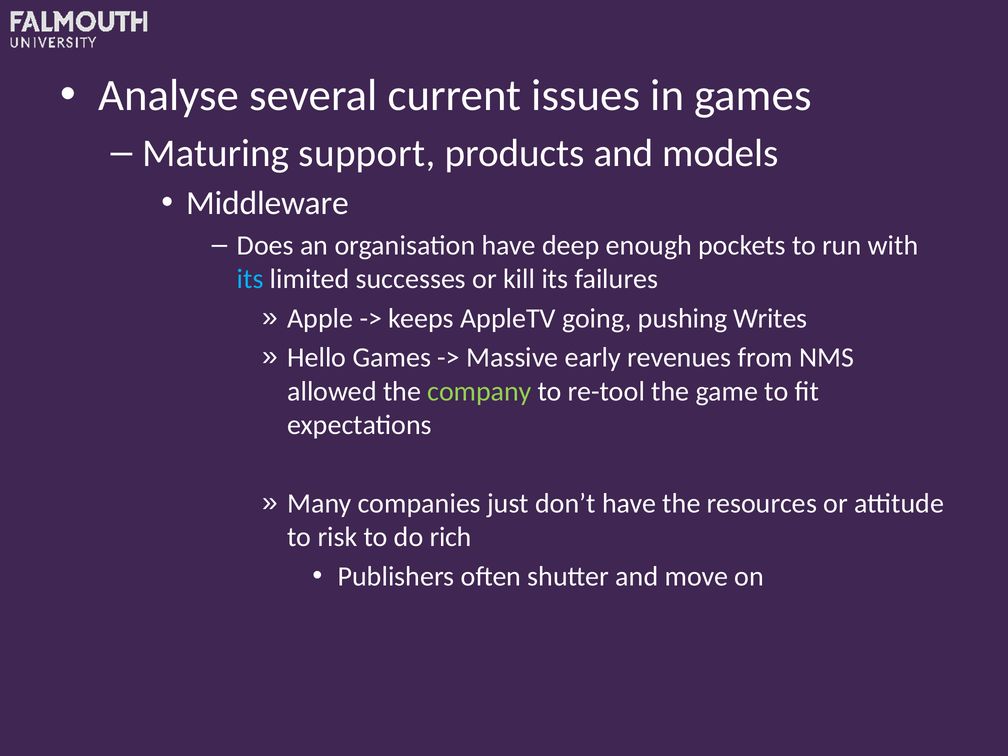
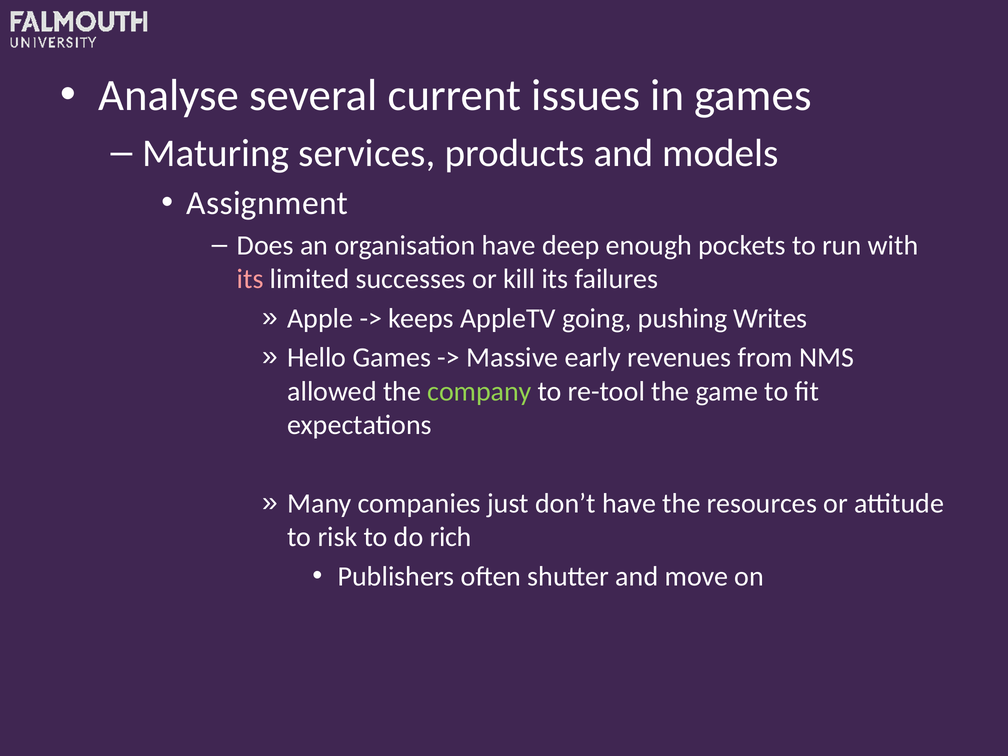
support: support -> services
Middleware: Middleware -> Assignment
its at (250, 279) colour: light blue -> pink
